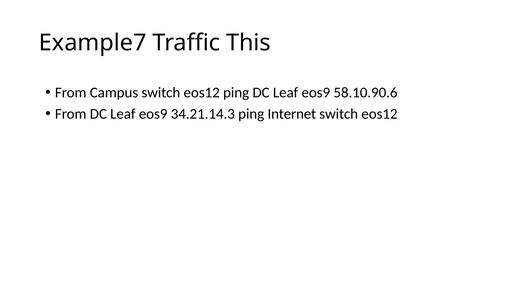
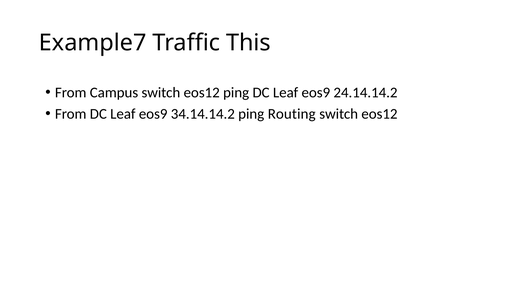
58.10.90.6: 58.10.90.6 -> 24.14.14.2
34.21.14.3: 34.21.14.3 -> 34.14.14.2
Internet: Internet -> Routing
